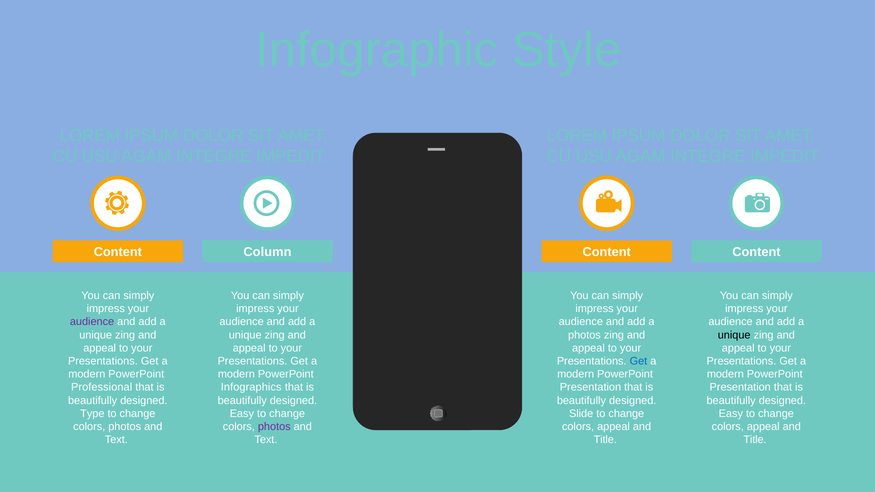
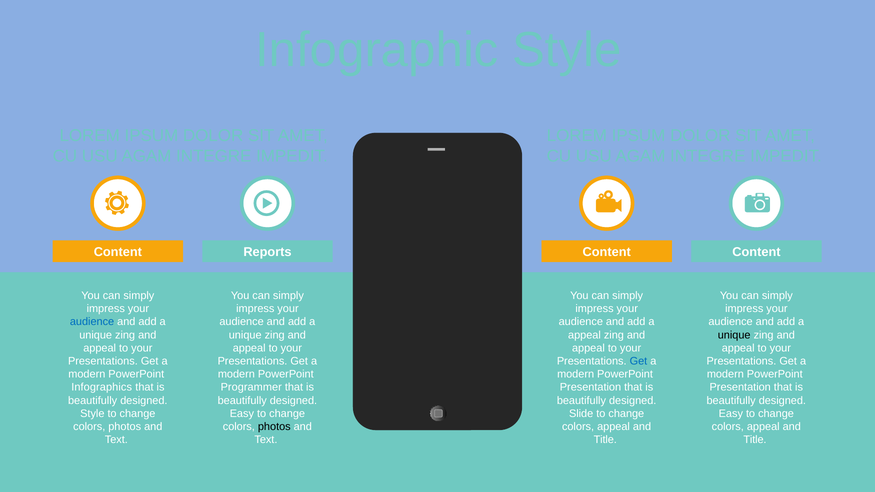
Column: Column -> Reports
audience at (92, 322) colour: purple -> blue
photos at (584, 335): photos -> appeal
Professional: Professional -> Infographics
Infographics: Infographics -> Programmer
Type at (92, 414): Type -> Style
photos at (274, 427) colour: purple -> black
